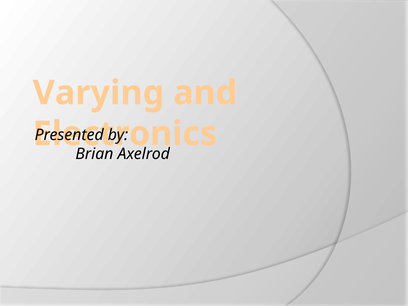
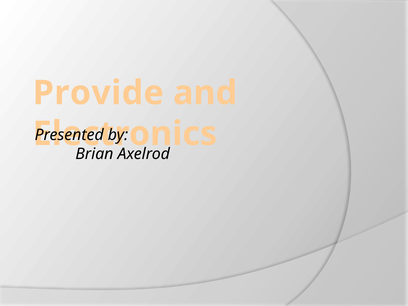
Varying: Varying -> Provide
